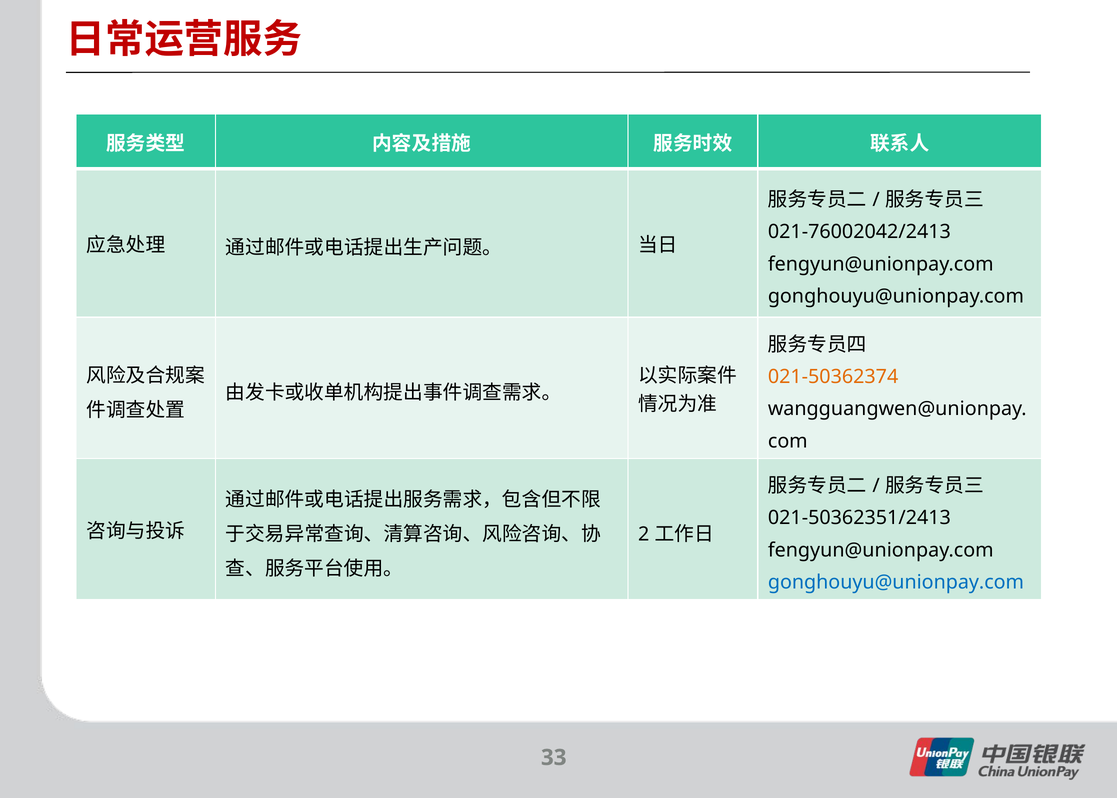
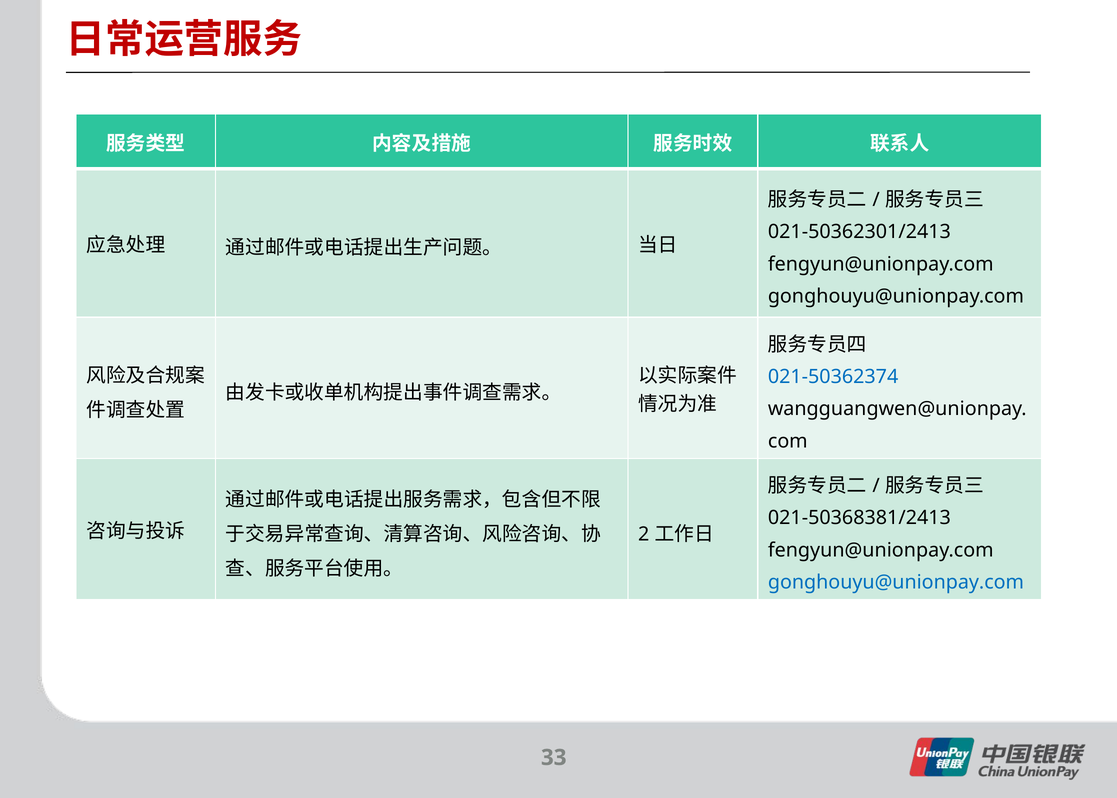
021-76002042/2413: 021-76002042/2413 -> 021-50362301/2413
021-50362374 colour: orange -> blue
021-50362351/2413: 021-50362351/2413 -> 021-50368381/2413
